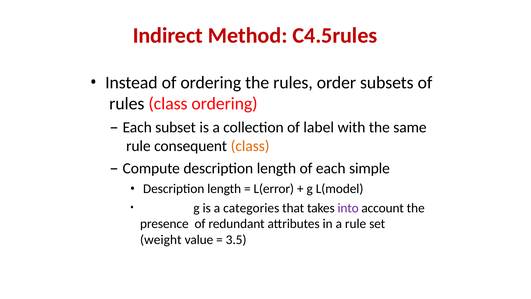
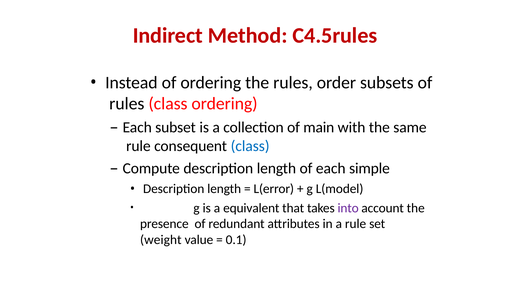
label: label -> main
class at (250, 146) colour: orange -> blue
categories: categories -> equivalent
3.5: 3.5 -> 0.1
